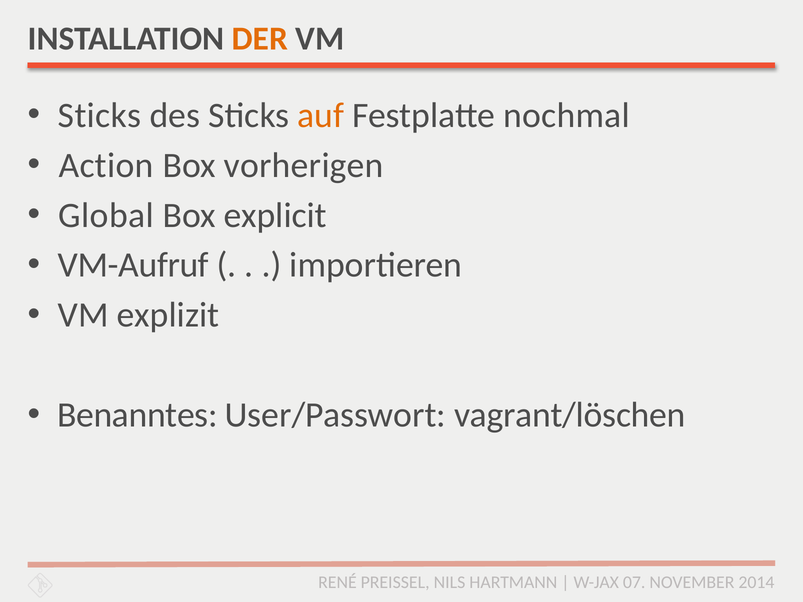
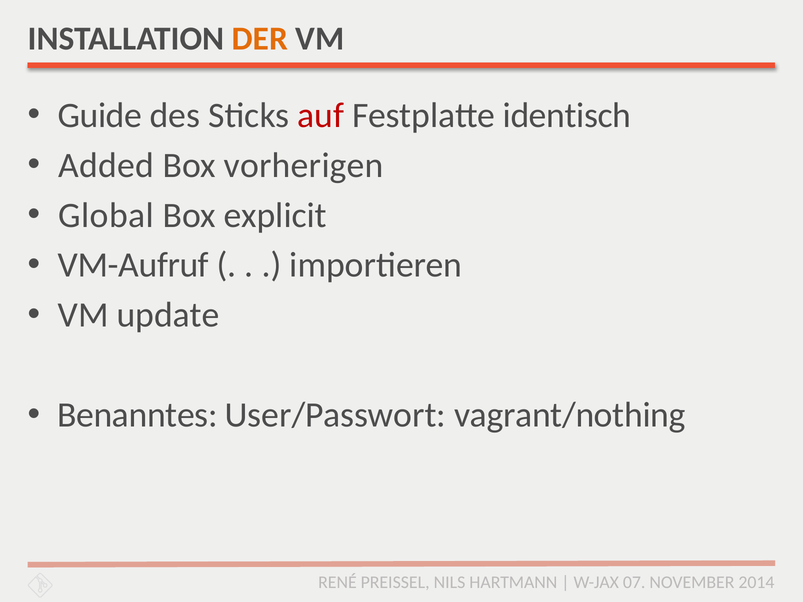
Sticks at (99, 115): Sticks -> Guide
auf colour: orange -> red
nochmal: nochmal -> identisch
Action: Action -> Added
explizit: explizit -> update
vagrant/löschen: vagrant/löschen -> vagrant/nothing
